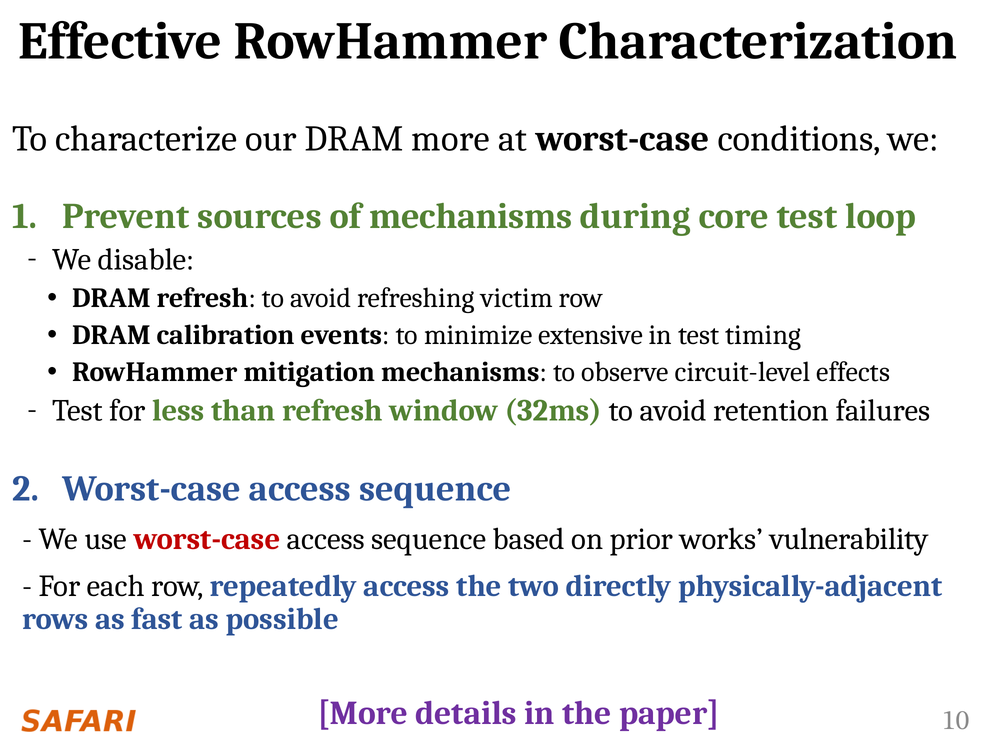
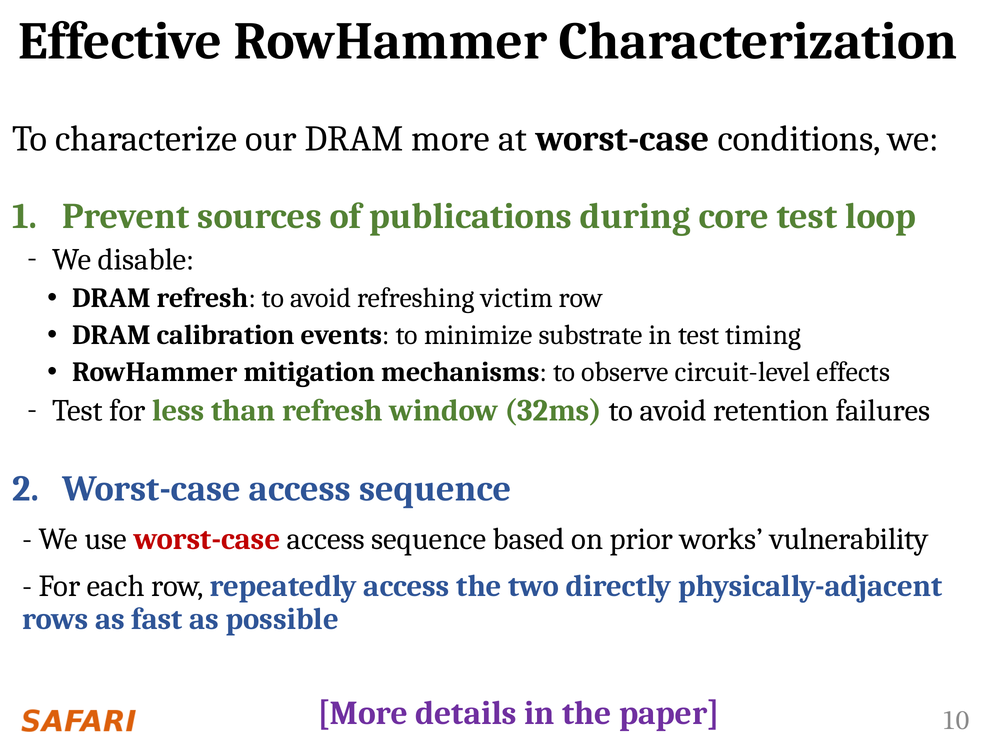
of mechanisms: mechanisms -> publications
extensive: extensive -> substrate
